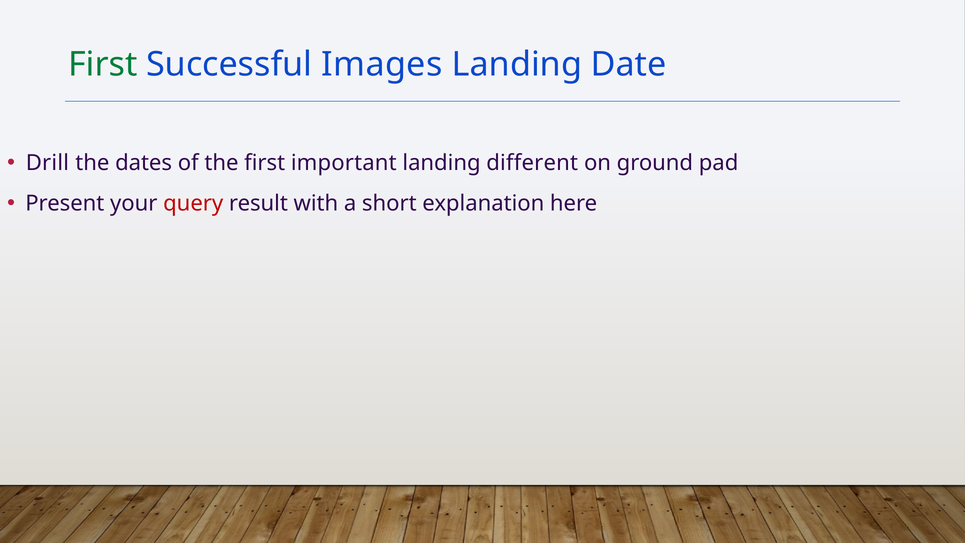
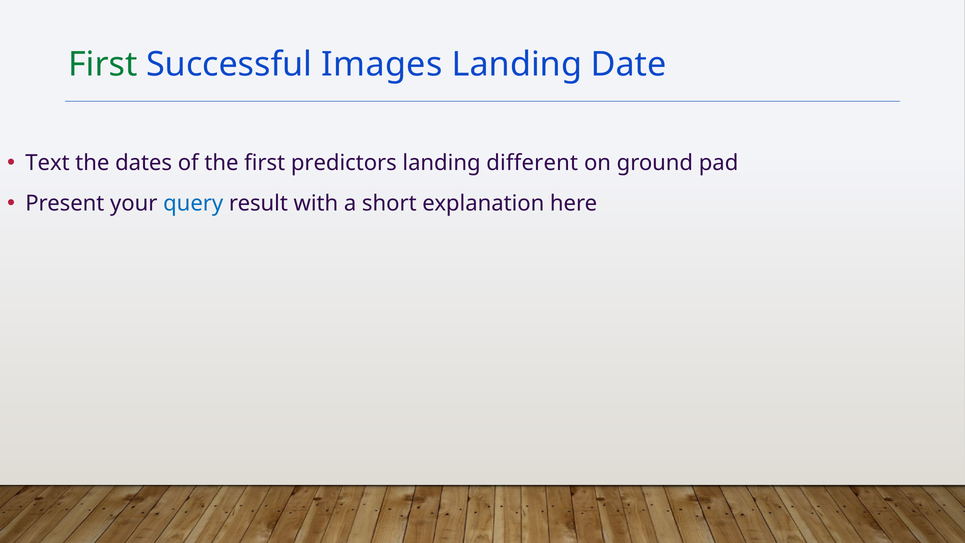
Drill: Drill -> Text
important: important -> predictors
query colour: red -> blue
